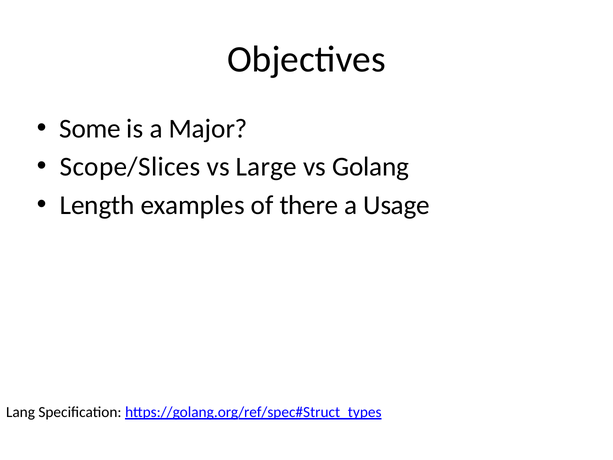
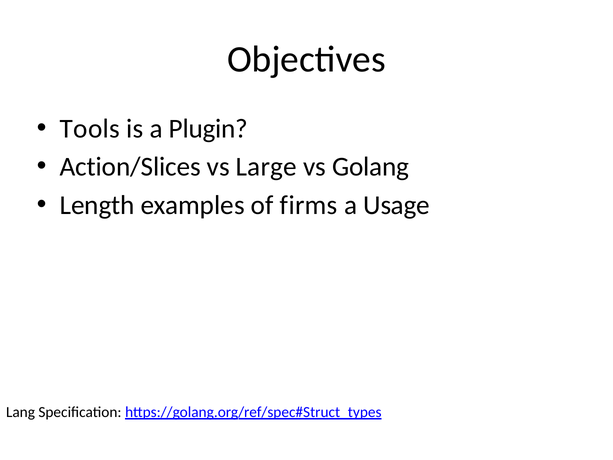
Some: Some -> Tools
Major: Major -> Plugin
Scope/Slices: Scope/Slices -> Action/Slices
there: there -> firms
